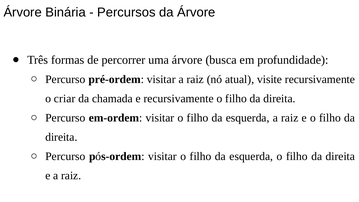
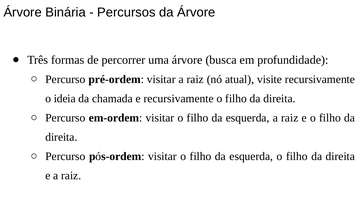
criar: criar -> ideia
